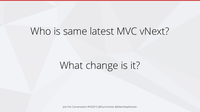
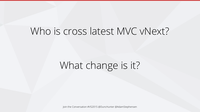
same: same -> cross
